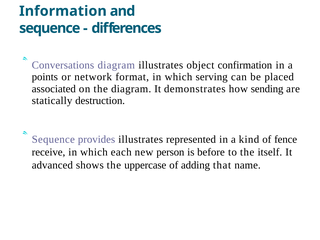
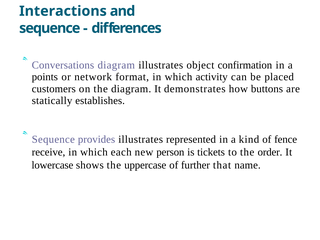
Information: Information -> Interactions
serving: serving -> activity
associated: associated -> customers
sending: sending -> buttons
destruction: destruction -> establishes
before: before -> tickets
itself: itself -> order
advanced: advanced -> lowercase
adding: adding -> further
